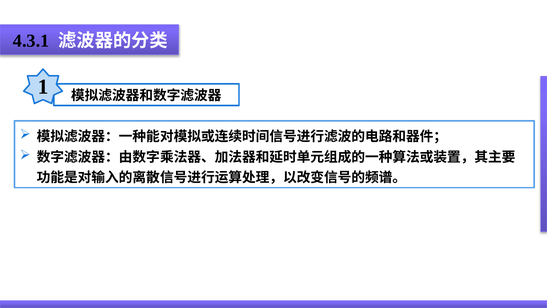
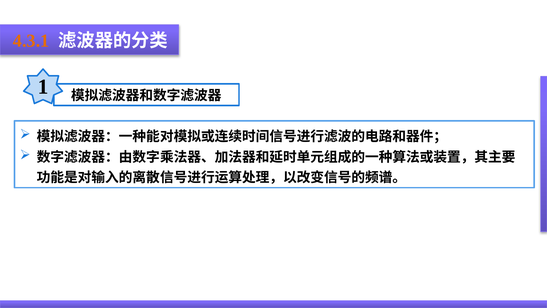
4.3.1 colour: black -> orange
